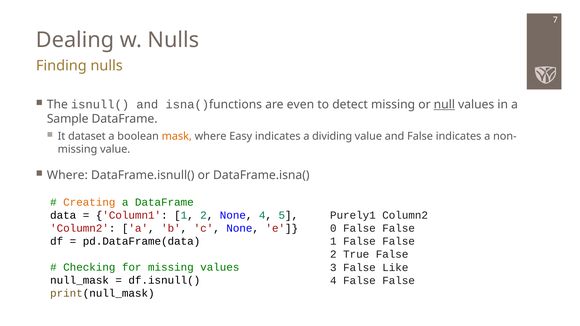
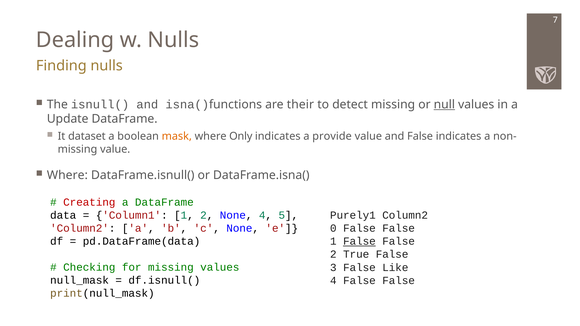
even: even -> their
Sample: Sample -> Update
Easy: Easy -> Only
dividing: dividing -> provide
Creating colour: orange -> red
False at (359, 242) underline: none -> present
